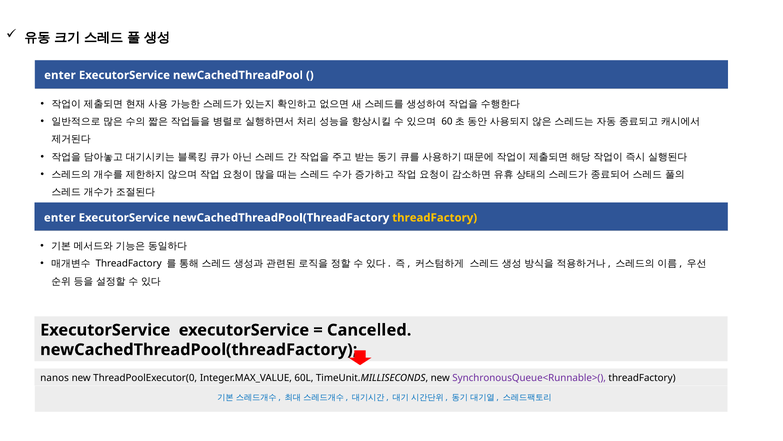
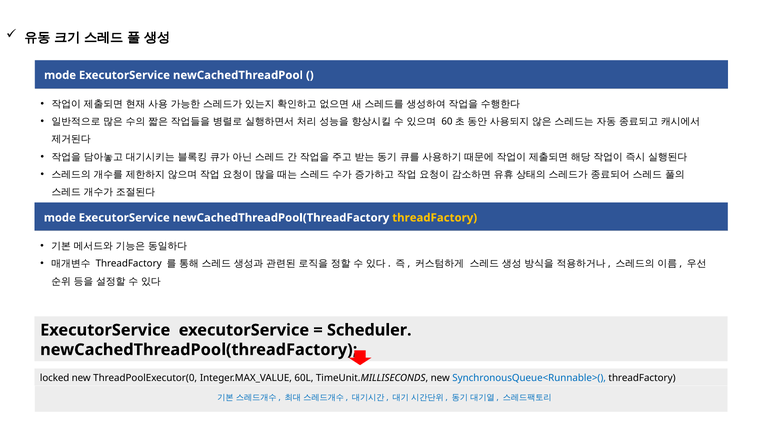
enter at (60, 75): enter -> mode
enter at (60, 217): enter -> mode
Cancelled: Cancelled -> Scheduler
nanos: nanos -> locked
SynchronousQueue<Runnable>( colour: purple -> blue
